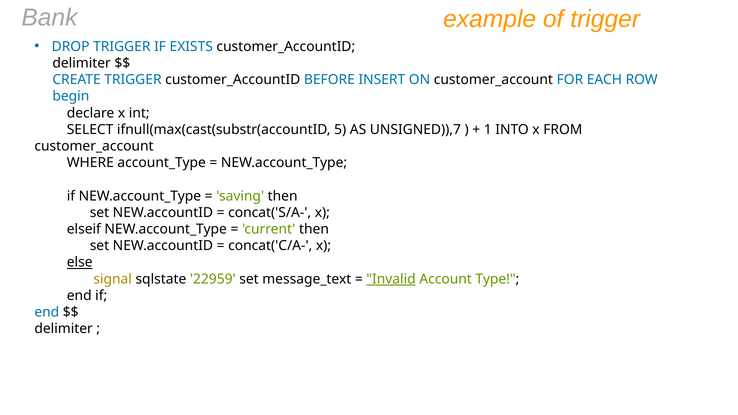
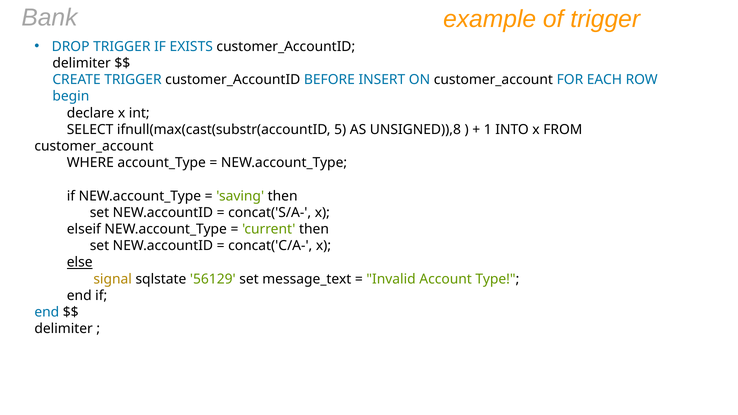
UNSIGNED)),7: UNSIGNED)),7 -> UNSIGNED)),8
22959: 22959 -> 56129
Invalid underline: present -> none
